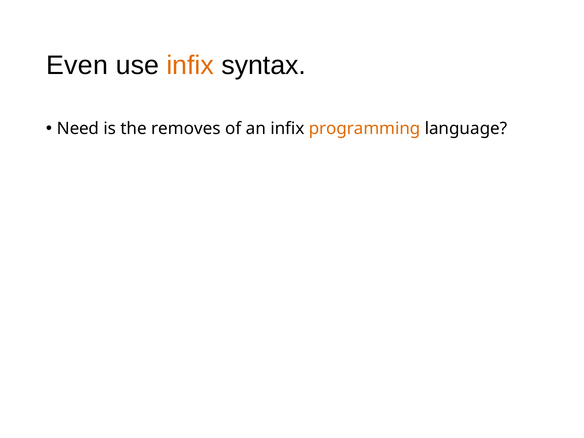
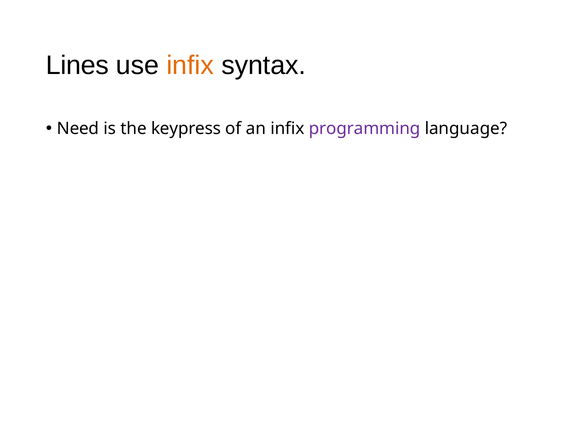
Even: Even -> Lines
removes: removes -> keypress
programming colour: orange -> purple
